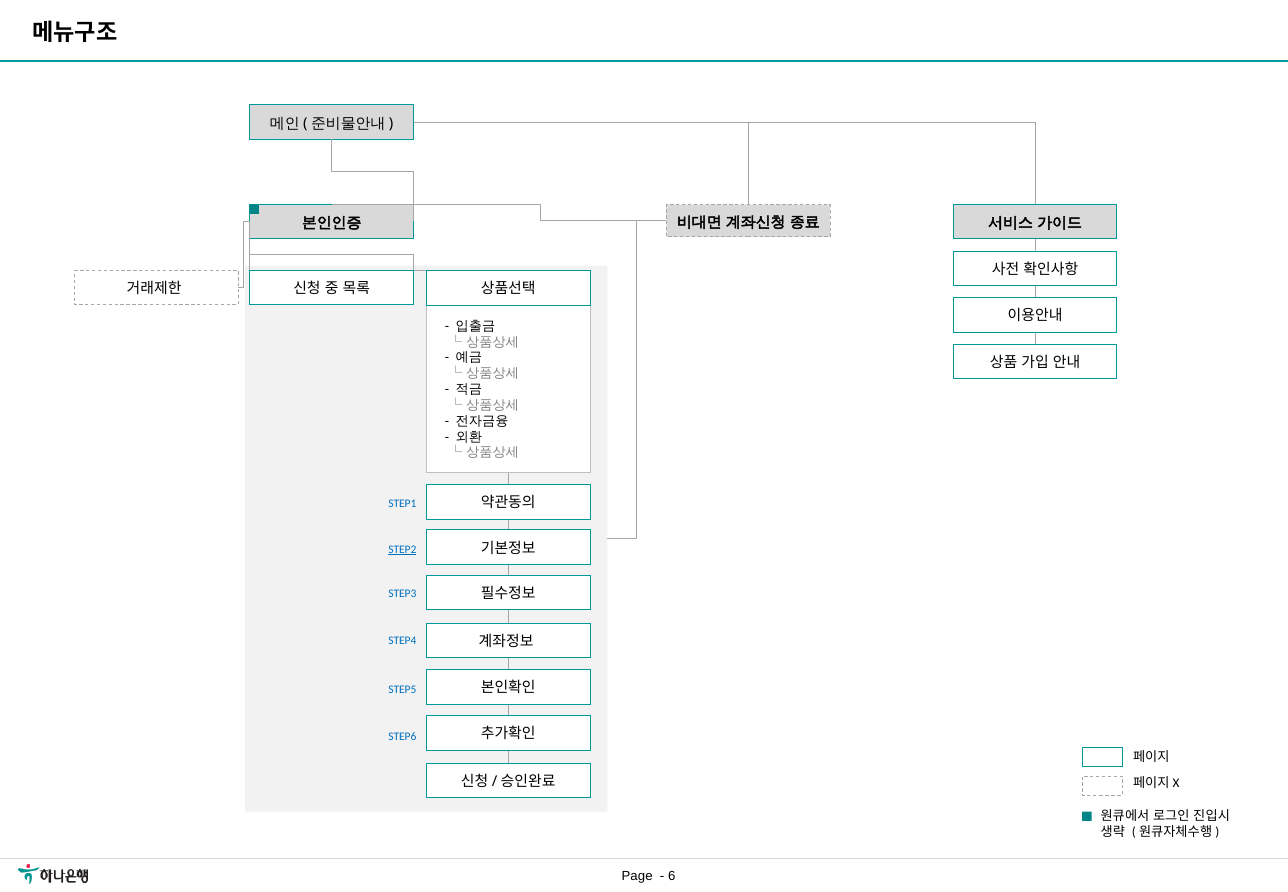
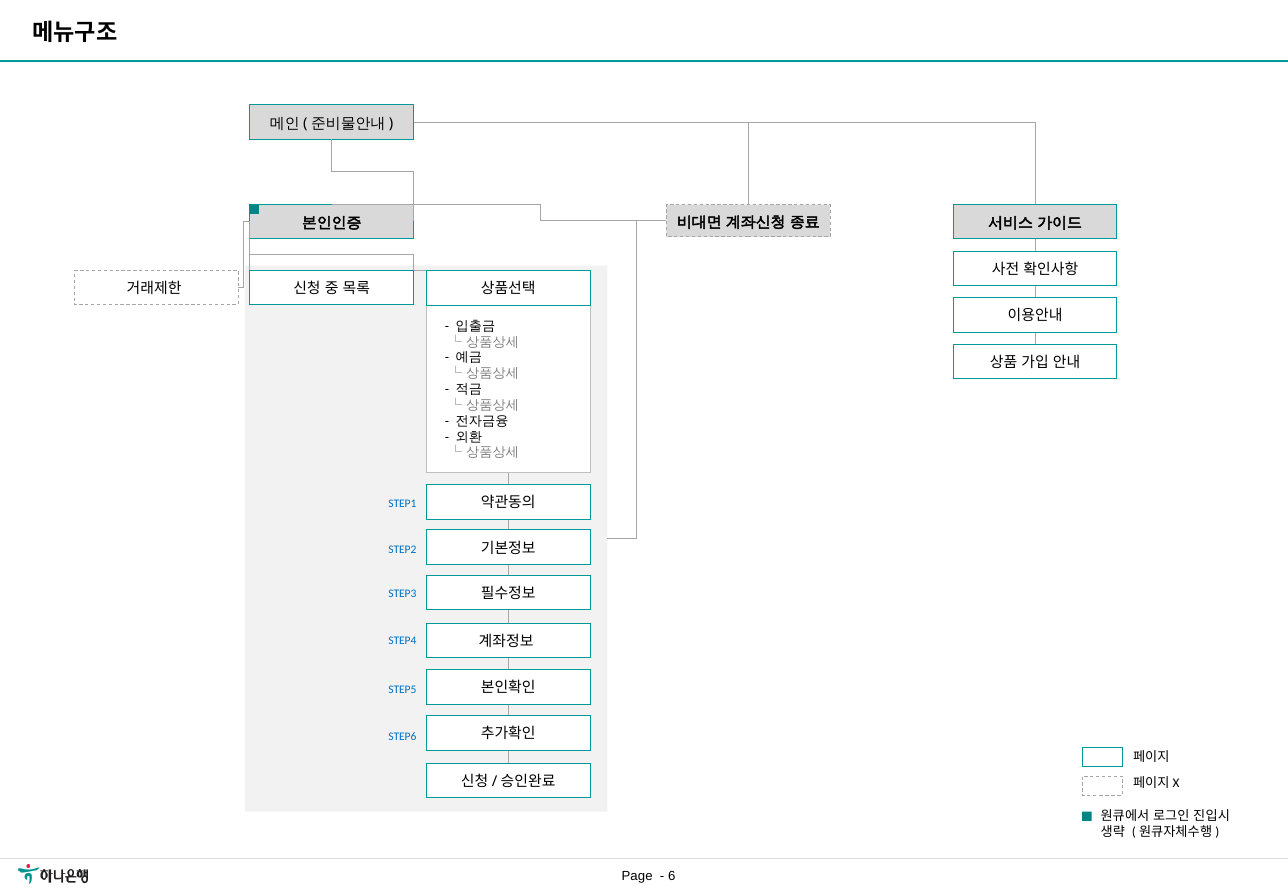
STEP2 underline: present -> none
